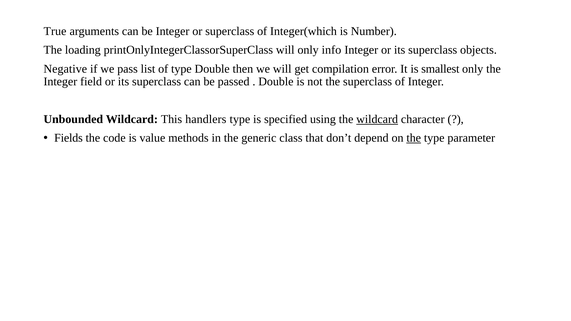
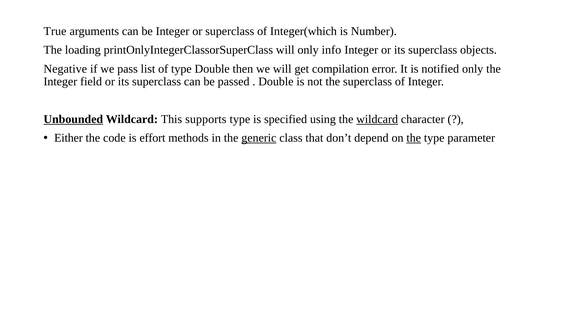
smallest: smallest -> notified
Unbounded underline: none -> present
handlers: handlers -> supports
Fields: Fields -> Either
value: value -> effort
generic underline: none -> present
